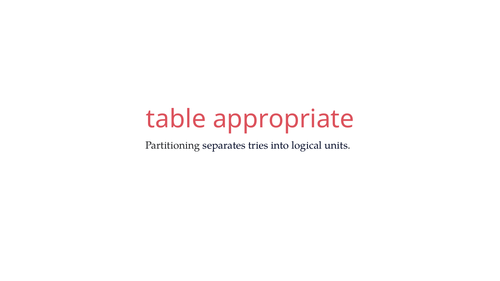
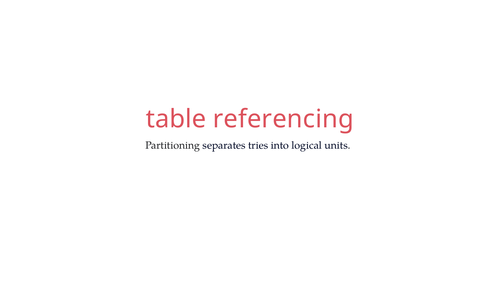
appropriate: appropriate -> referencing
